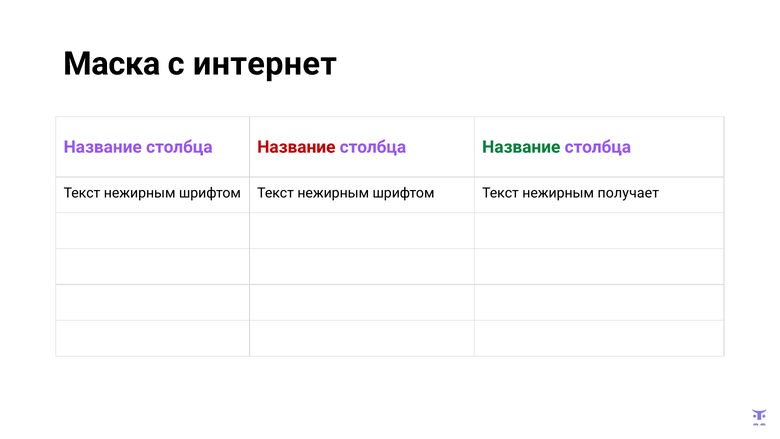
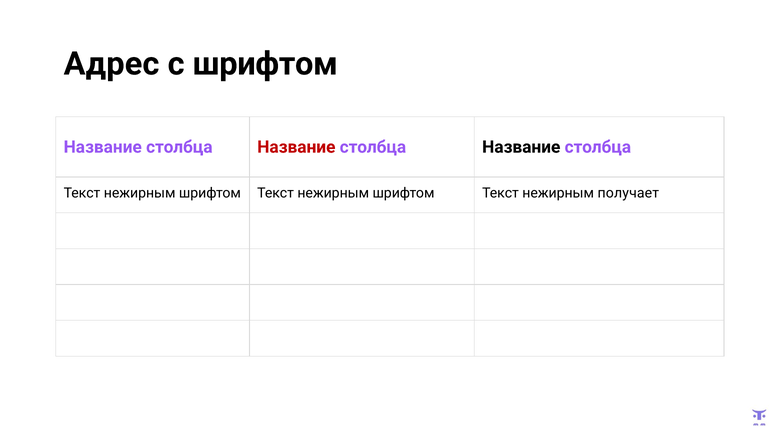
Маска: Маска -> Адрес
с интернет: интернет -> шрифтом
Название at (521, 147) colour: green -> black
